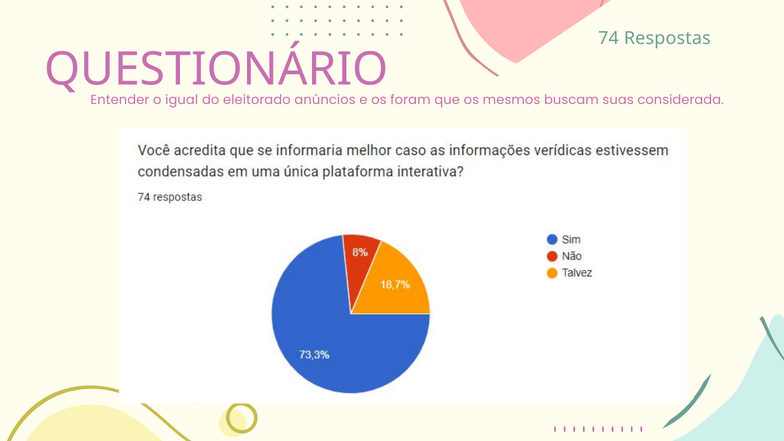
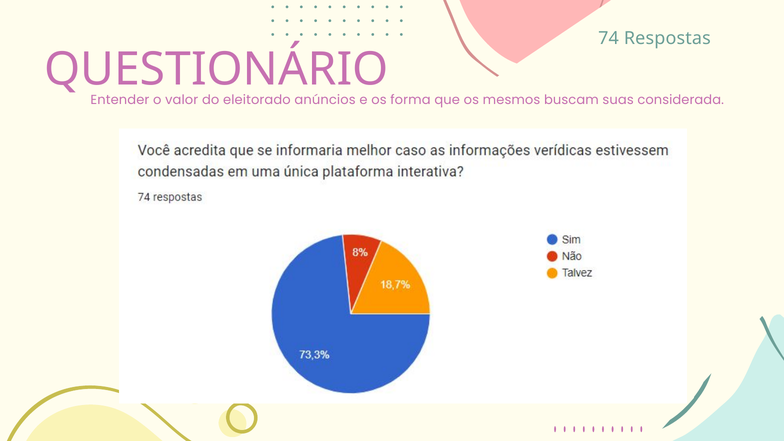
igual: igual -> valor
foram: foram -> forma
